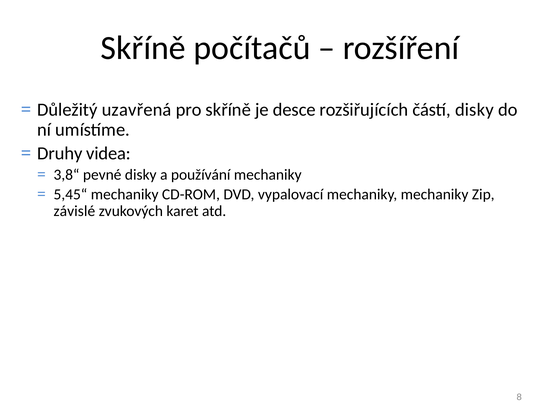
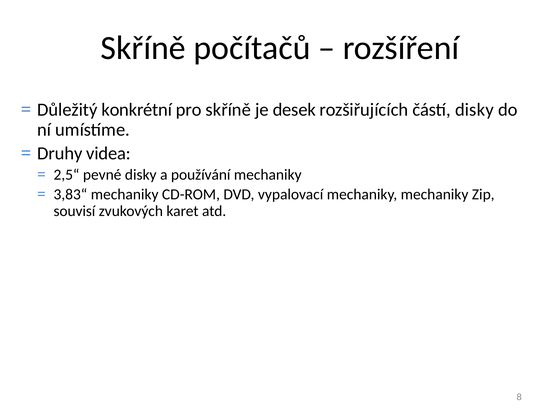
uzavřená: uzavřená -> konkrétní
desce: desce -> desek
3,8“: 3,8“ -> 2,5“
5,45“: 5,45“ -> 3,83“
závislé: závislé -> souvisí
